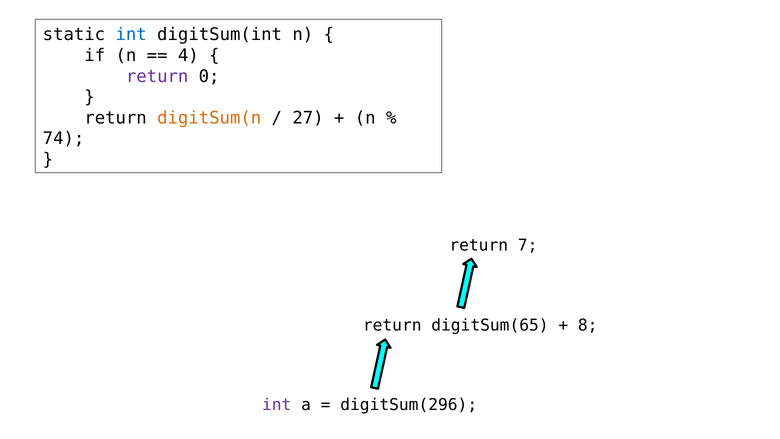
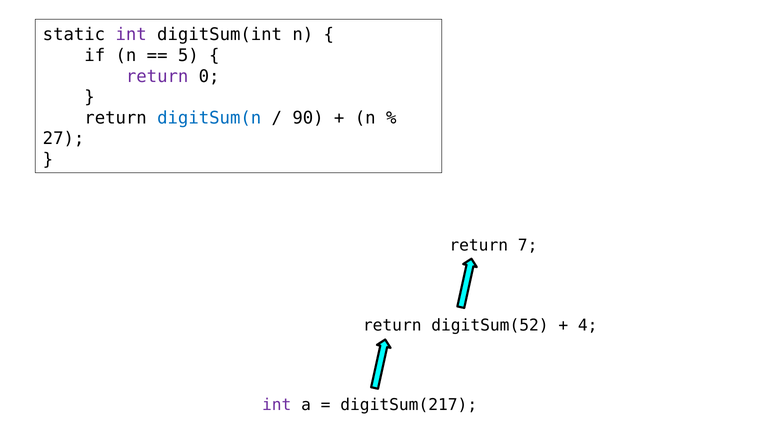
int at (131, 35) colour: blue -> purple
4: 4 -> 5
digitSum(n colour: orange -> blue
27: 27 -> 90
74: 74 -> 27
digitSum(65: digitSum(65 -> digitSum(52
8: 8 -> 4
digitSum(296: digitSum(296 -> digitSum(217
